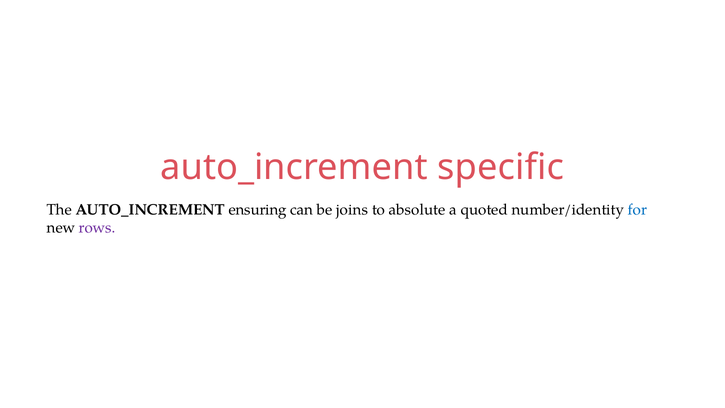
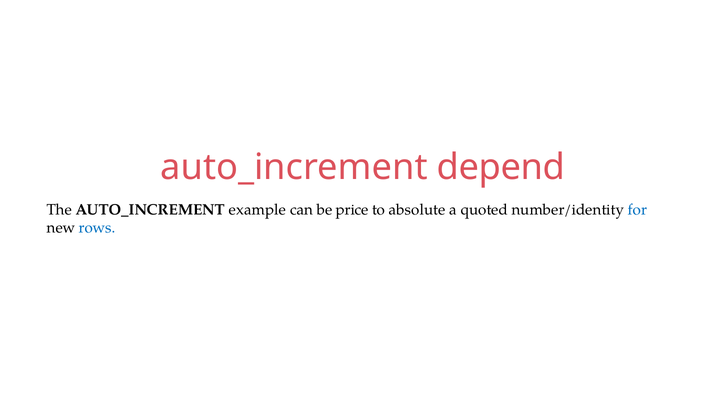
specific: specific -> depend
ensuring: ensuring -> example
joins: joins -> price
rows colour: purple -> blue
